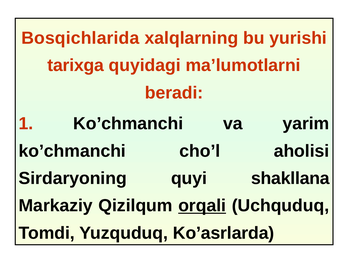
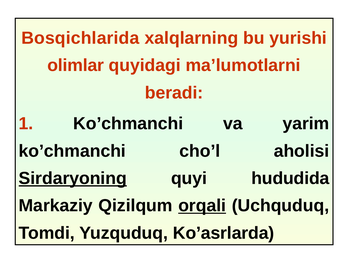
tarixga: tarixga -> olimlar
Sirdaryoning underline: none -> present
shakllana: shakllana -> hududida
